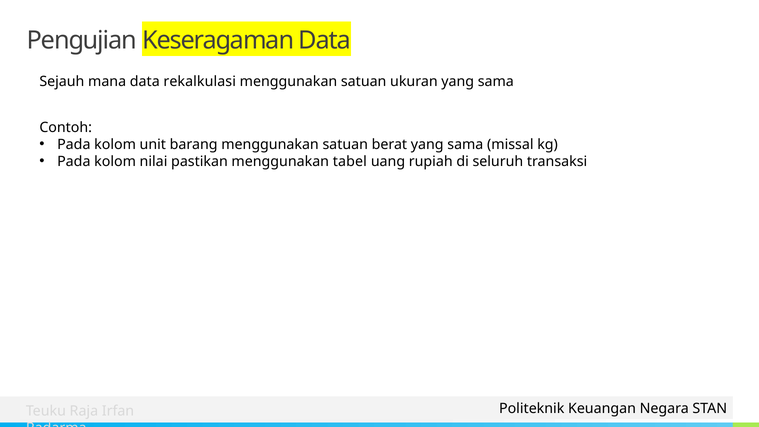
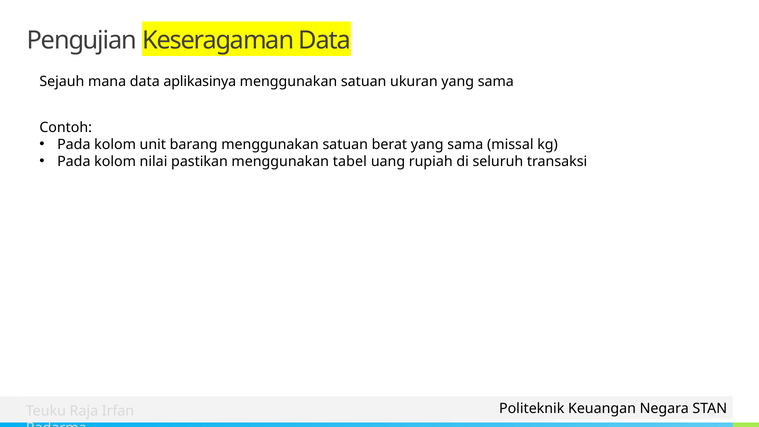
rekalkulasi: rekalkulasi -> aplikasinya
